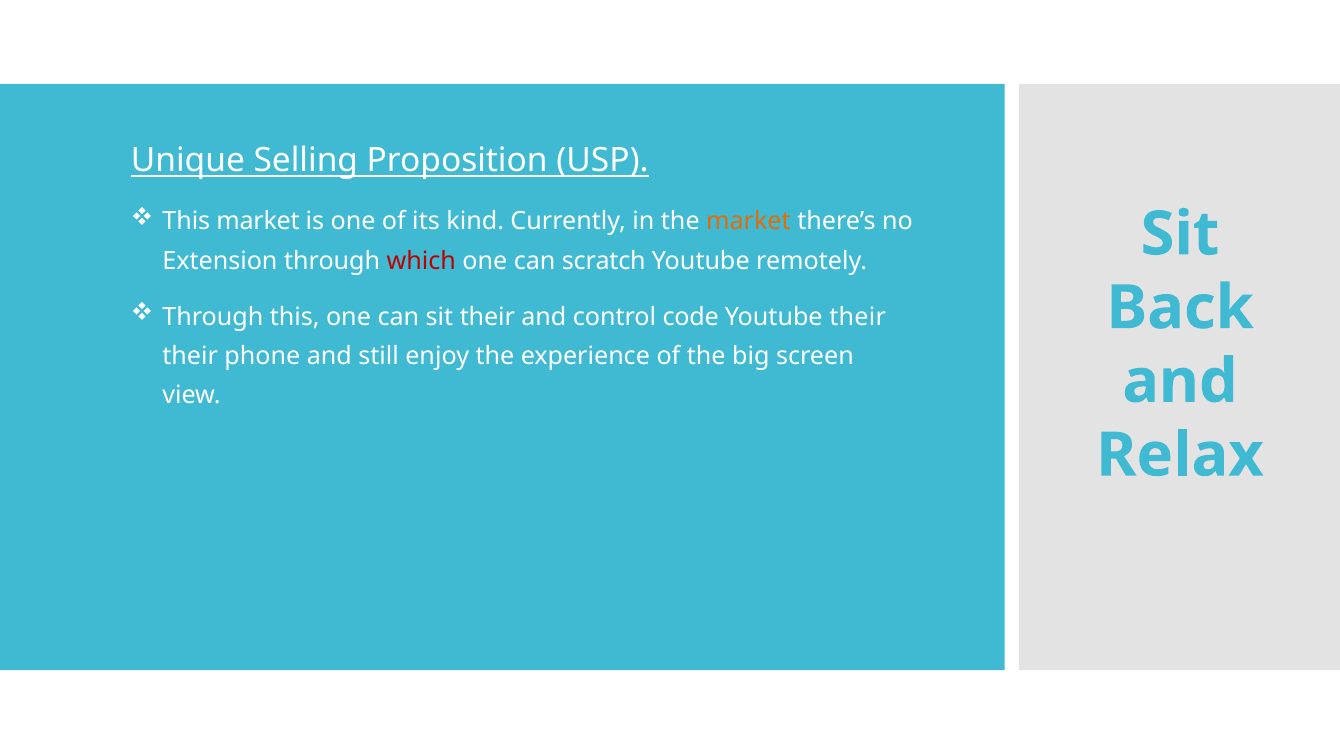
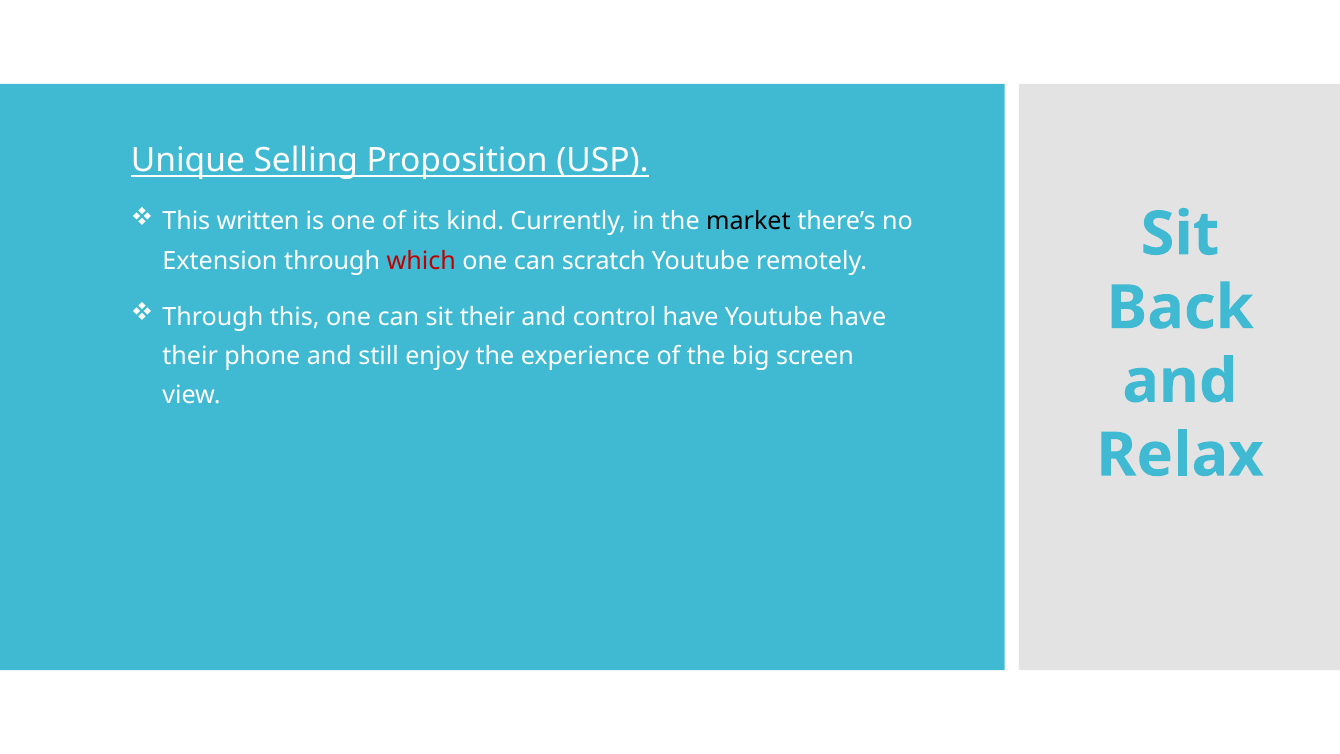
This market: market -> written
market at (748, 222) colour: orange -> black
control code: code -> have
Youtube their: their -> have
